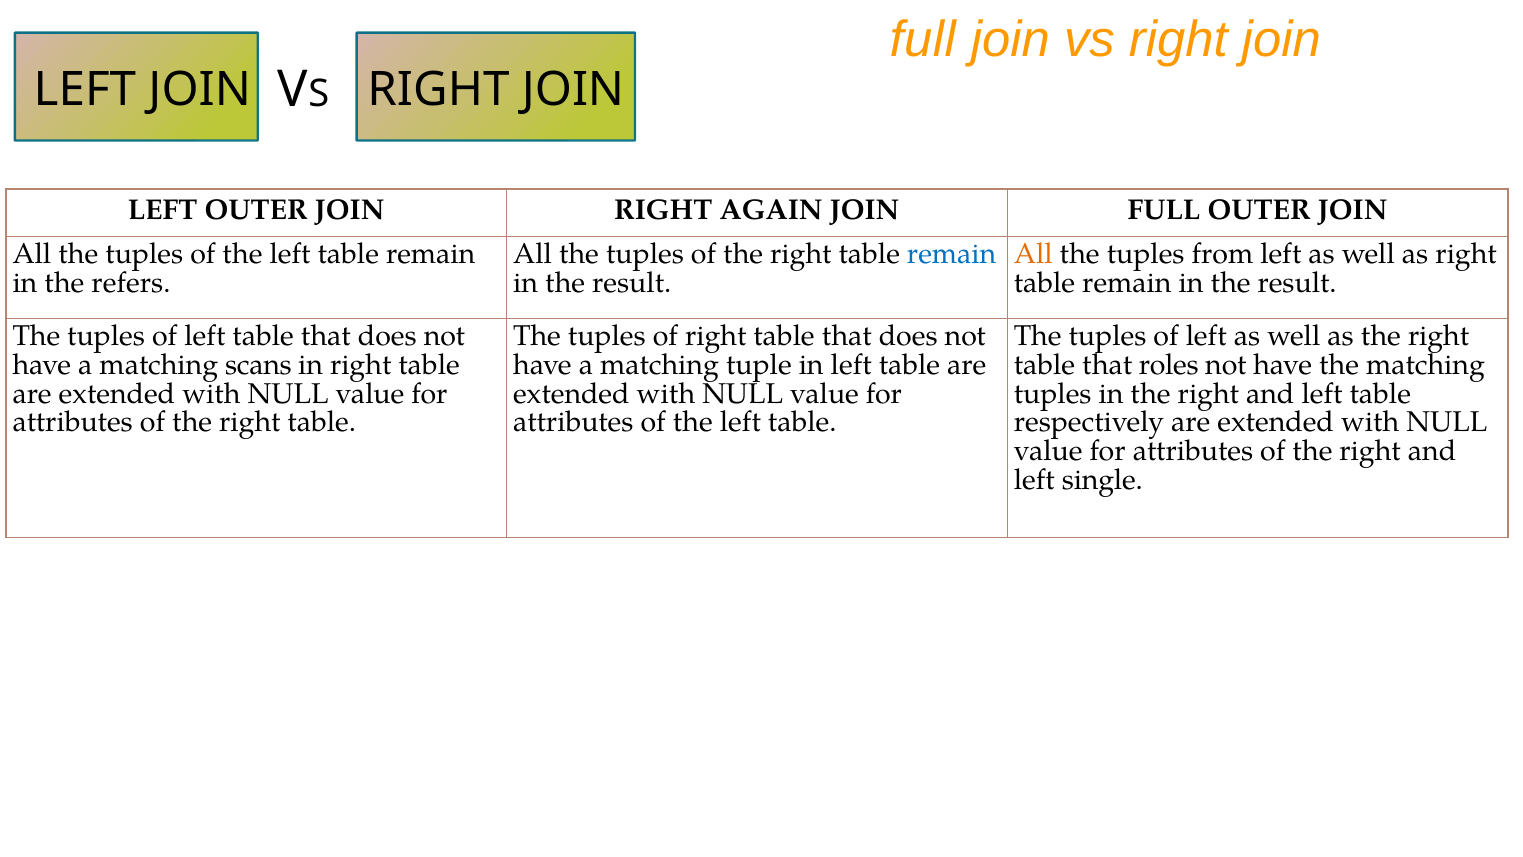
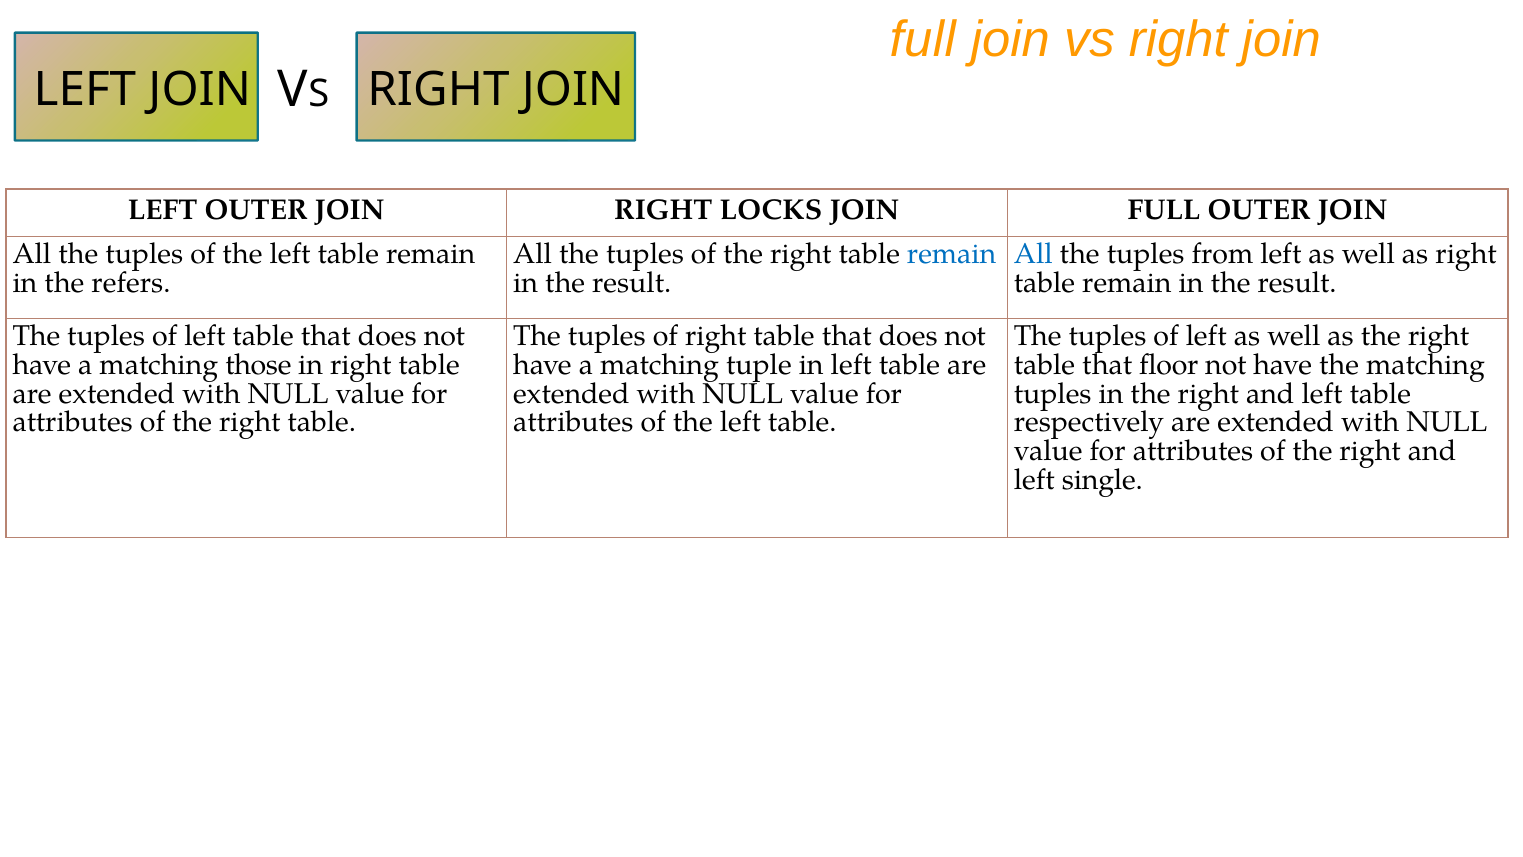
AGAIN: AGAIN -> LOCKS
All at (1033, 254) colour: orange -> blue
scans: scans -> those
roles: roles -> floor
